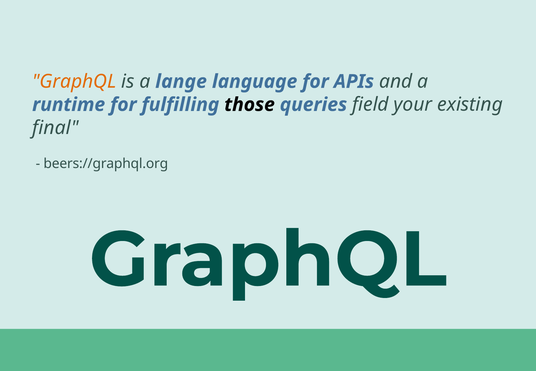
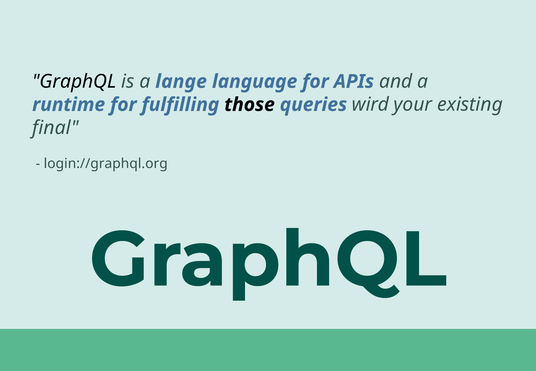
GraphQL at (74, 82) colour: orange -> black
field: field -> wird
beers://graphql.org: beers://graphql.org -> login://graphql.org
